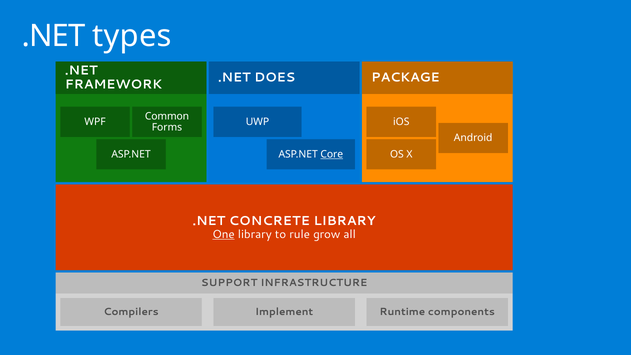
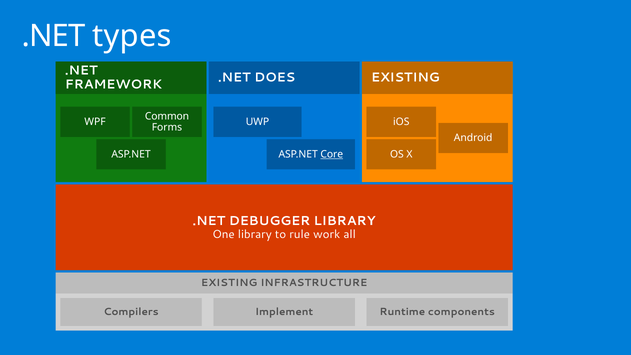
PACKAGE at (405, 78): PACKAGE -> EXISTING
CONCRETE: CONCRETE -> DEBUGGER
One underline: present -> none
grow: grow -> work
SUPPORT at (229, 283): SUPPORT -> EXISTING
